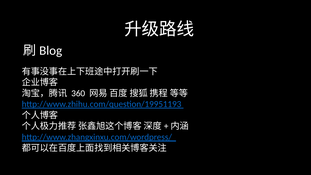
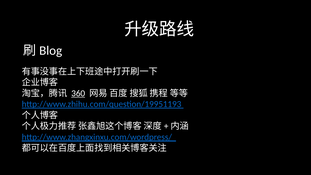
360 underline: none -> present
